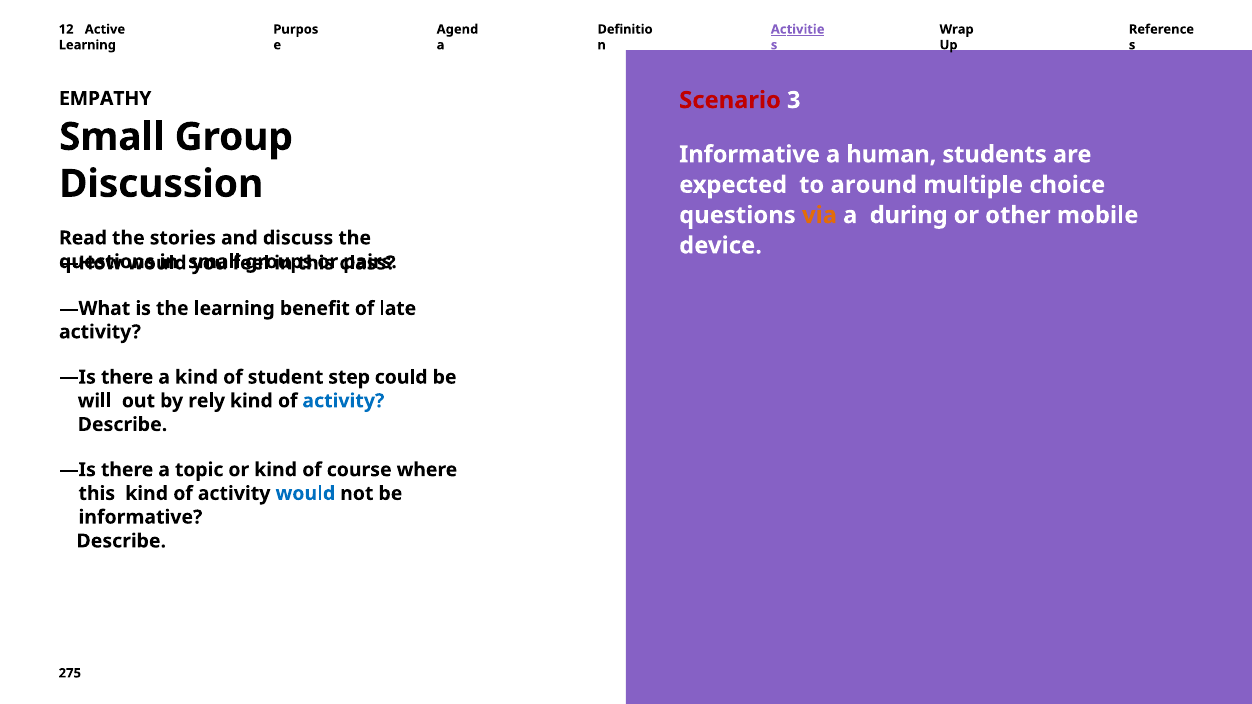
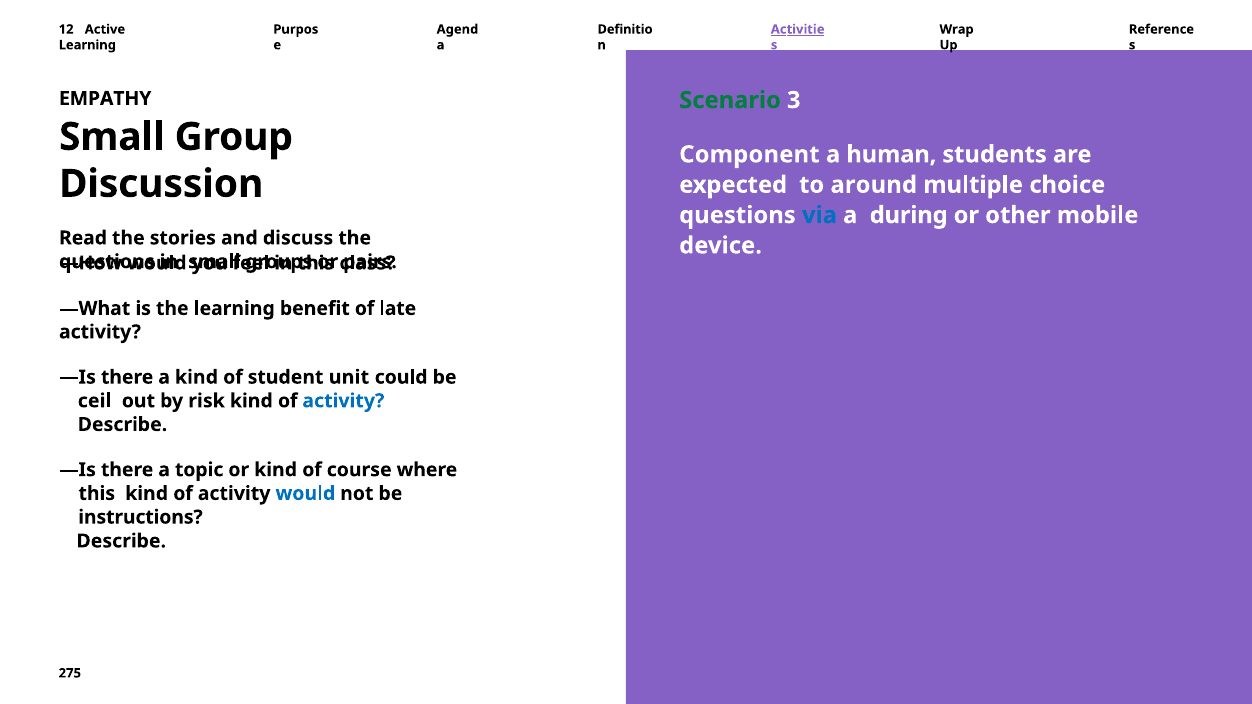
Scenario colour: red -> green
Informative at (750, 155): Informative -> Component
via colour: orange -> blue
step: step -> unit
will: will -> ceil
rely: rely -> risk
informative at (140, 517): informative -> instructions
